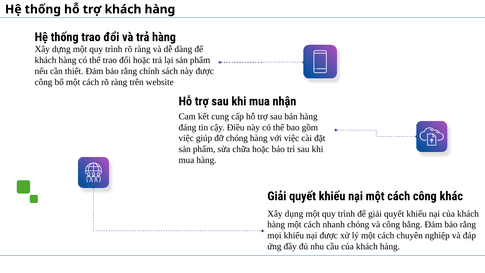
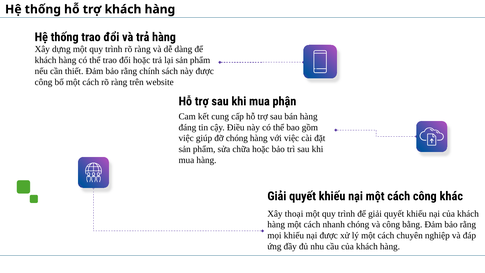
nhận: nhận -> phận
dụng: dụng -> thoại
